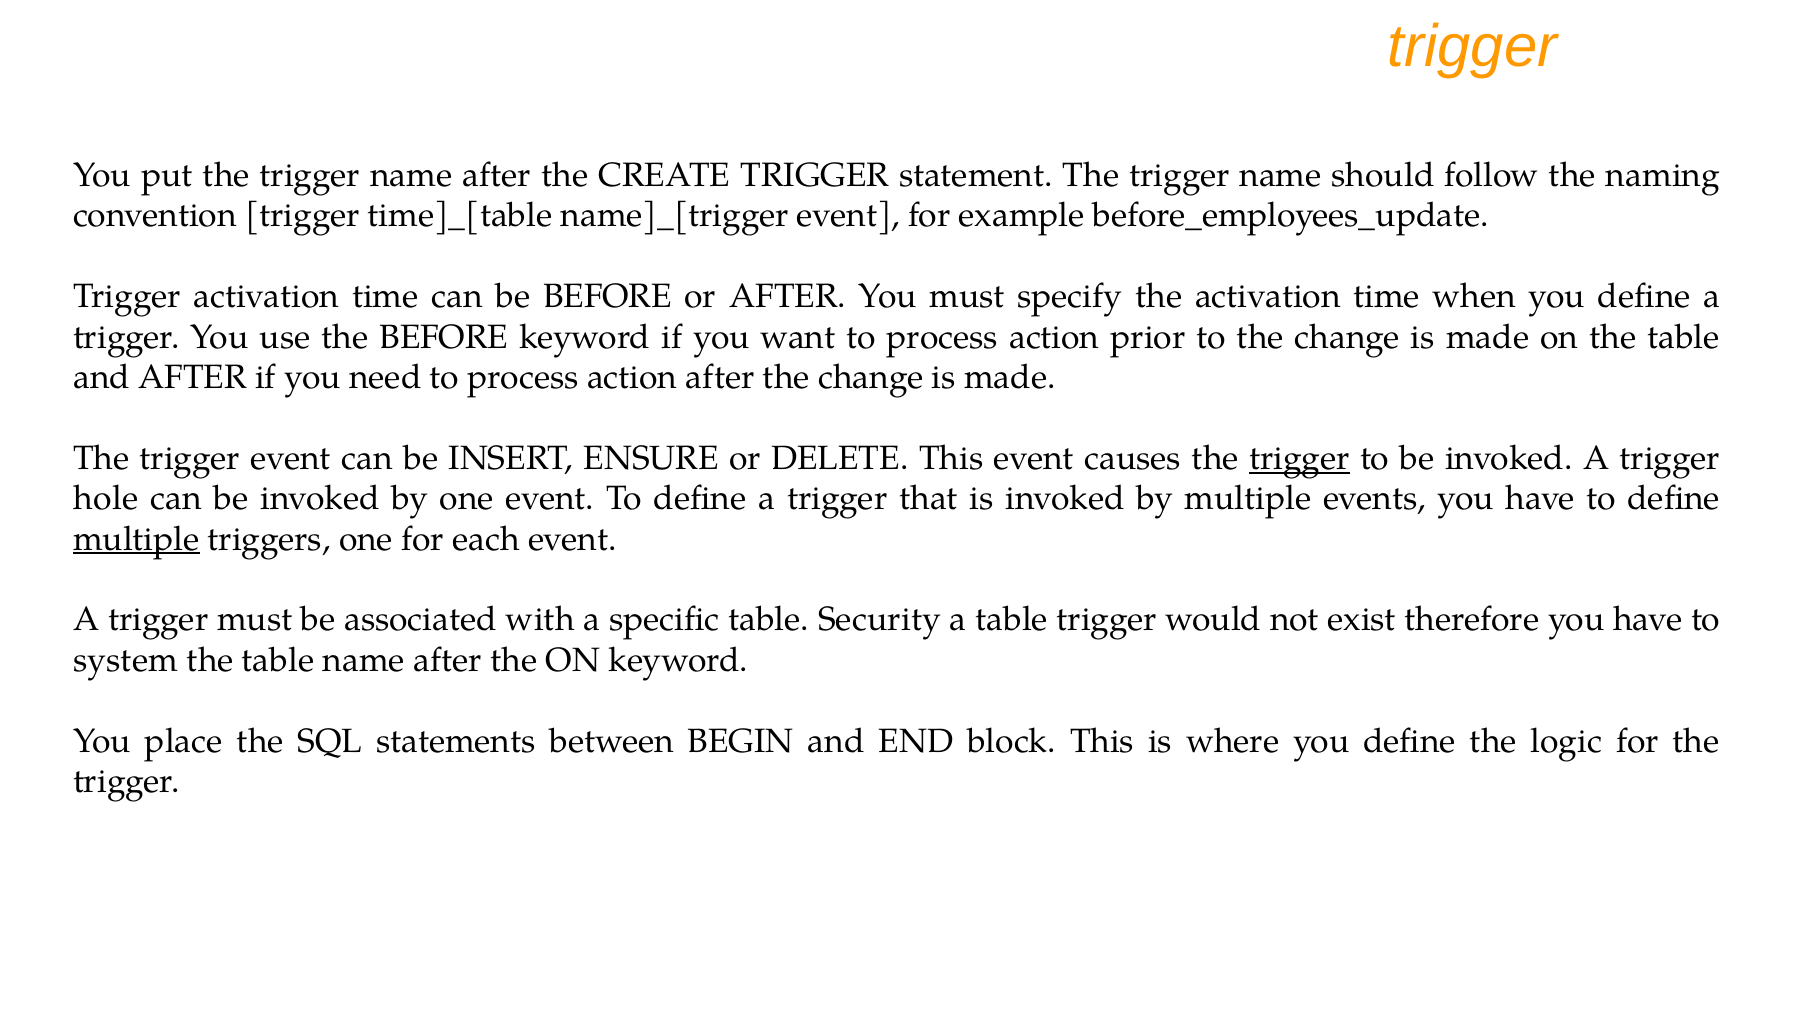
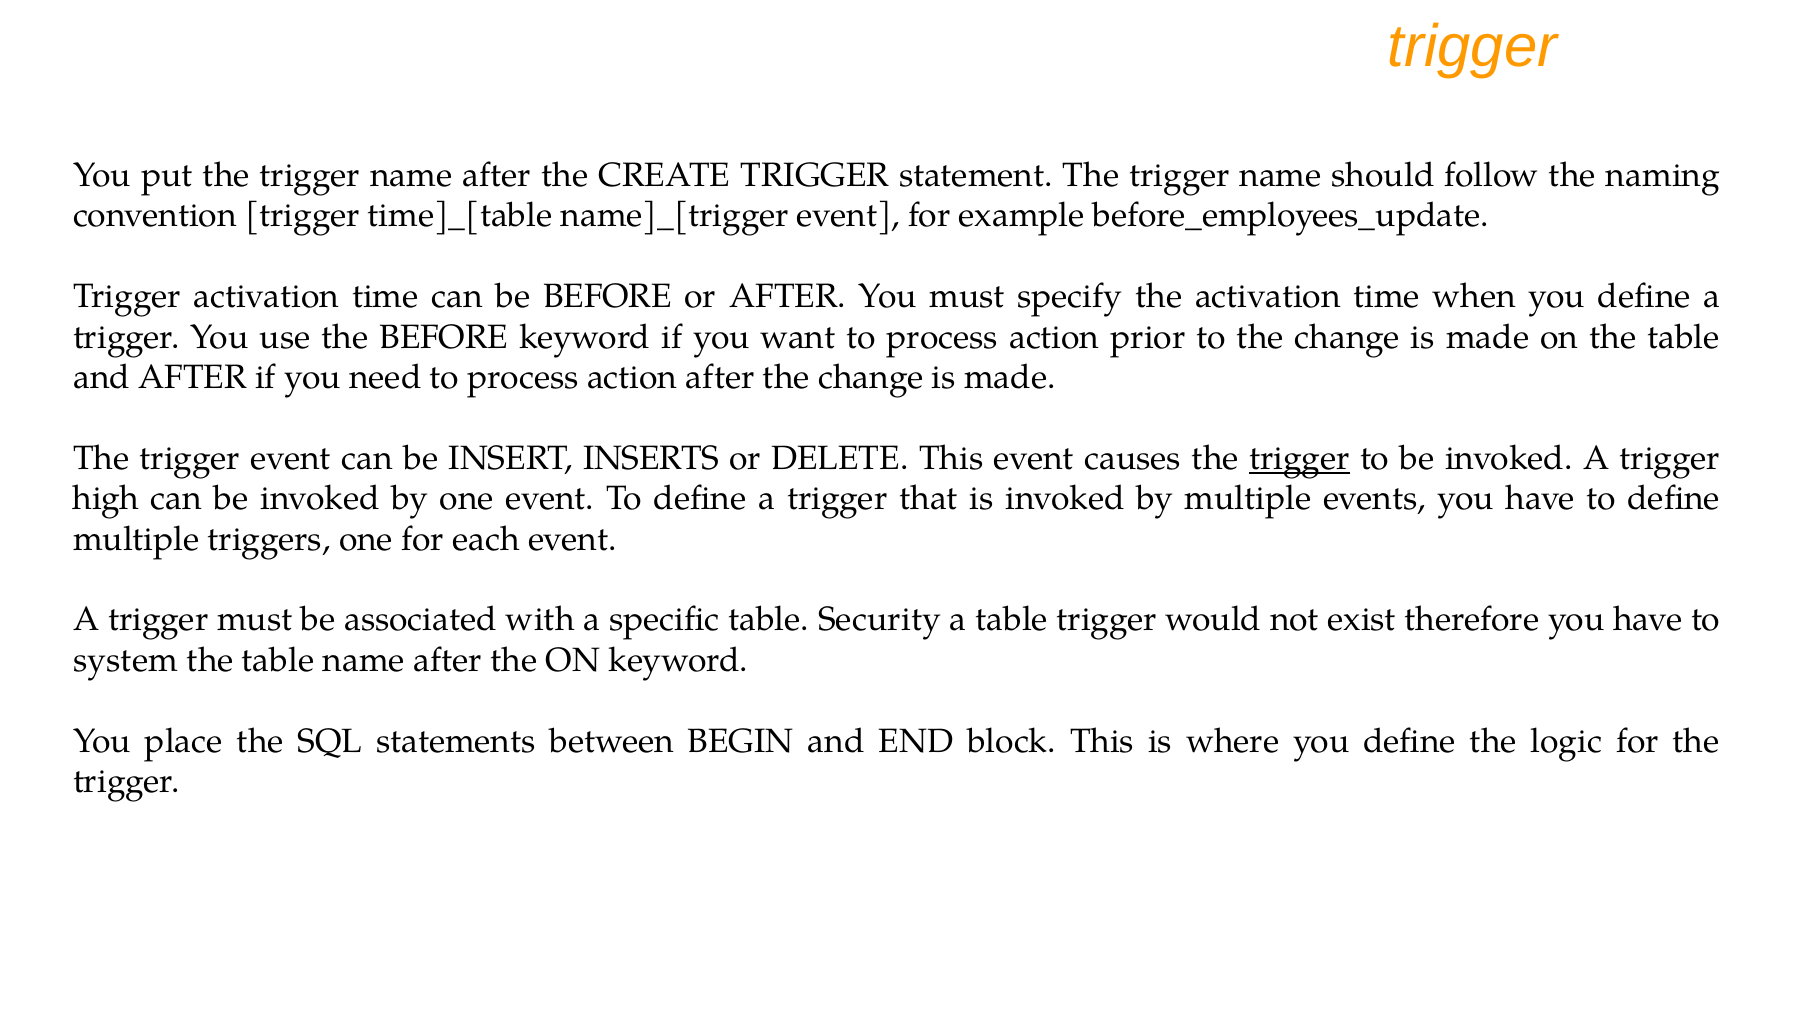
ENSURE: ENSURE -> INSERTS
hole: hole -> high
multiple at (136, 539) underline: present -> none
